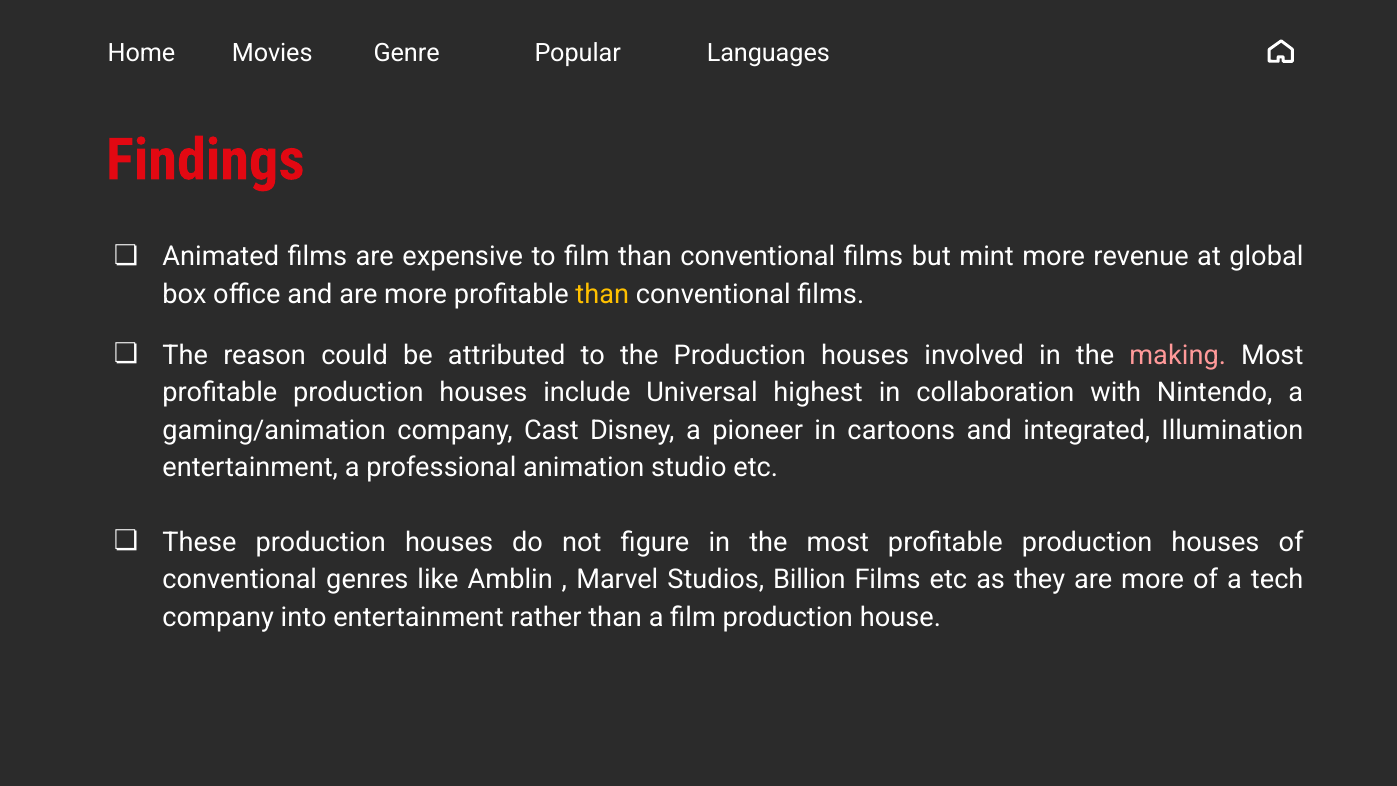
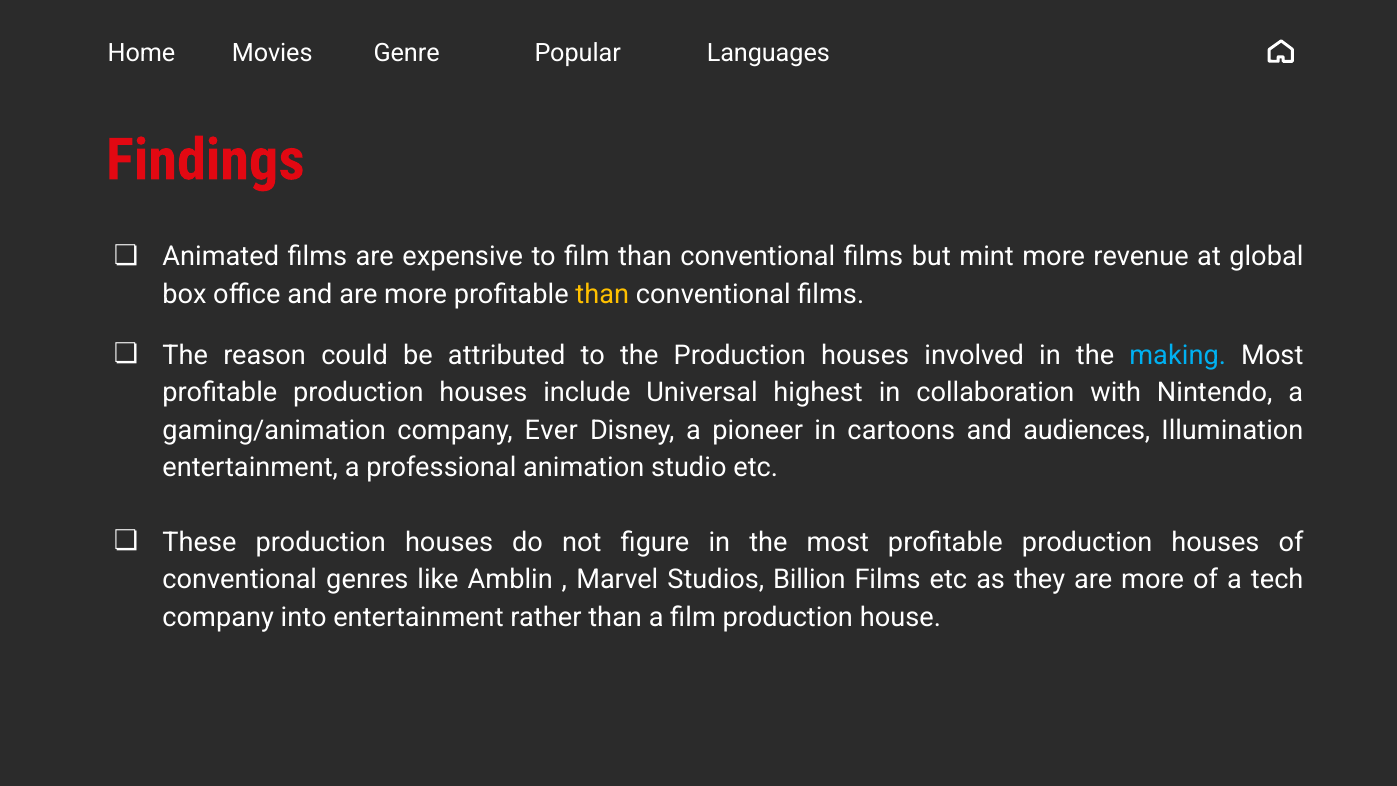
making colour: pink -> light blue
Cast: Cast -> Ever
integrated: integrated -> audiences
